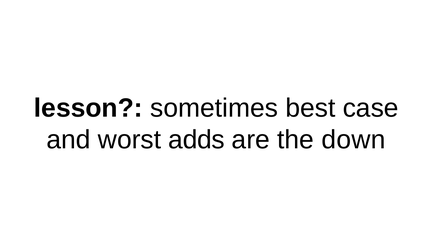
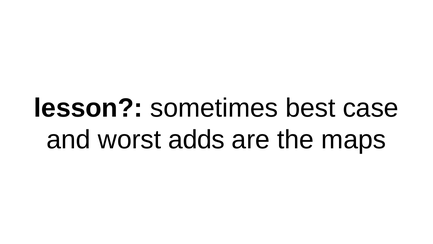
down: down -> maps
